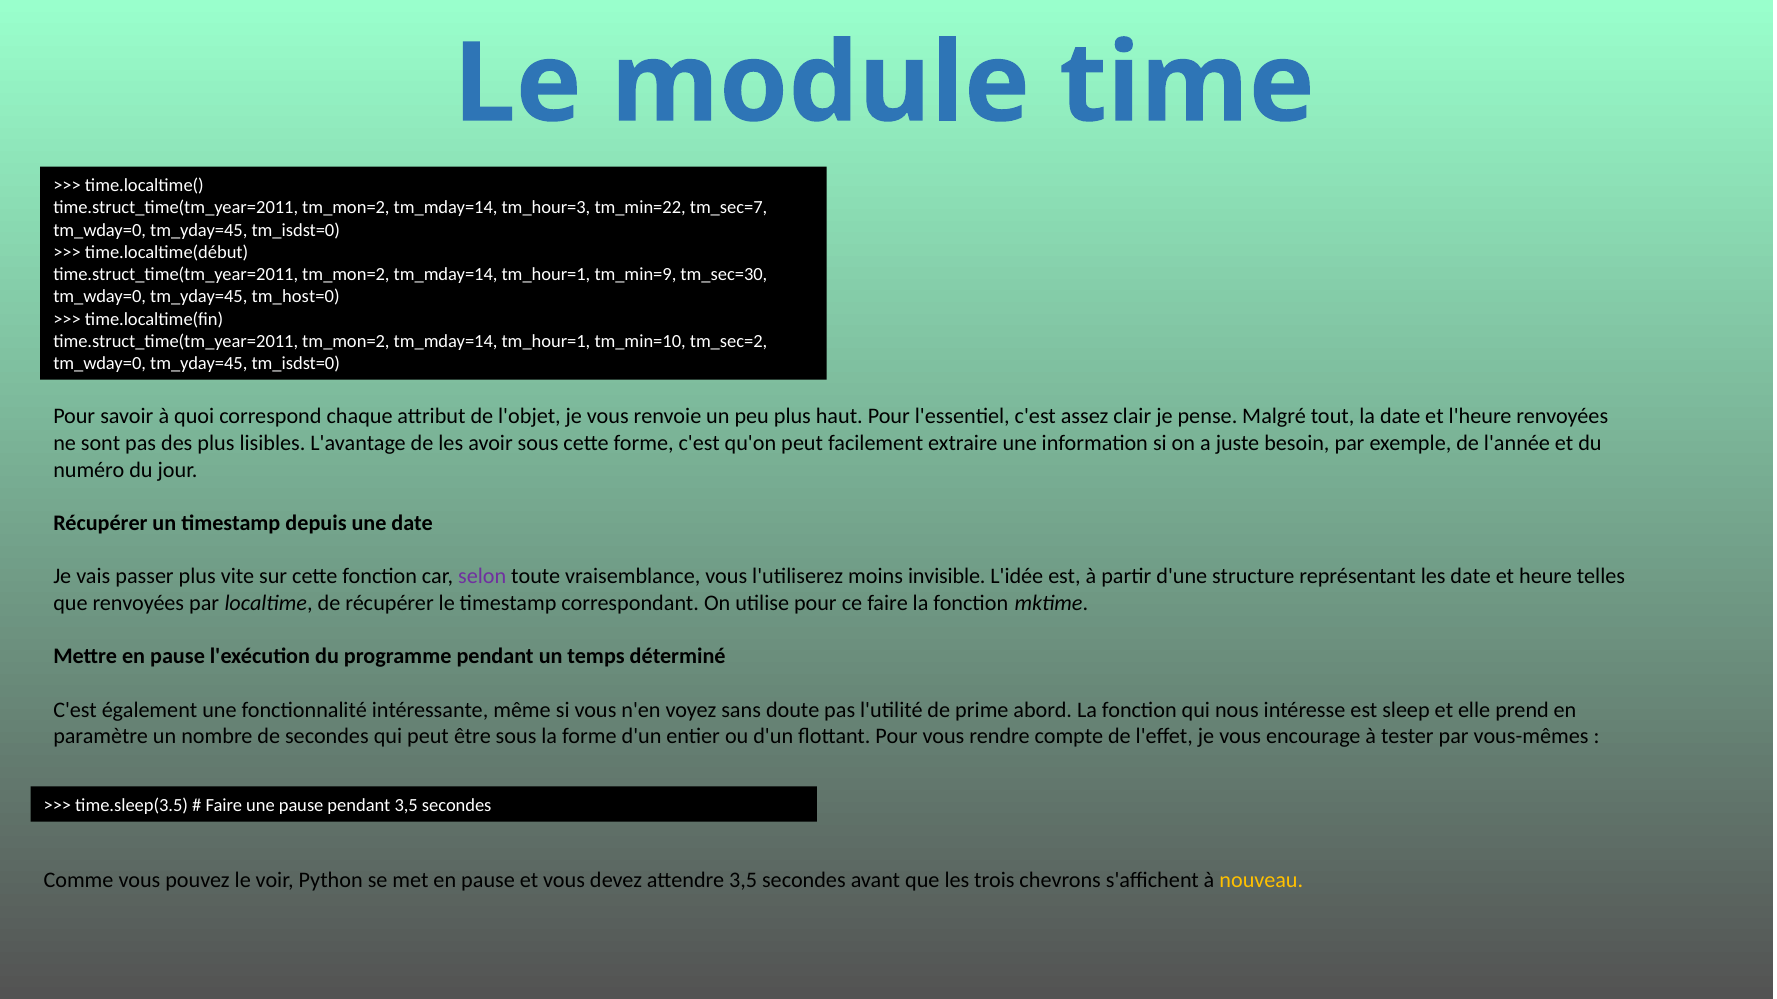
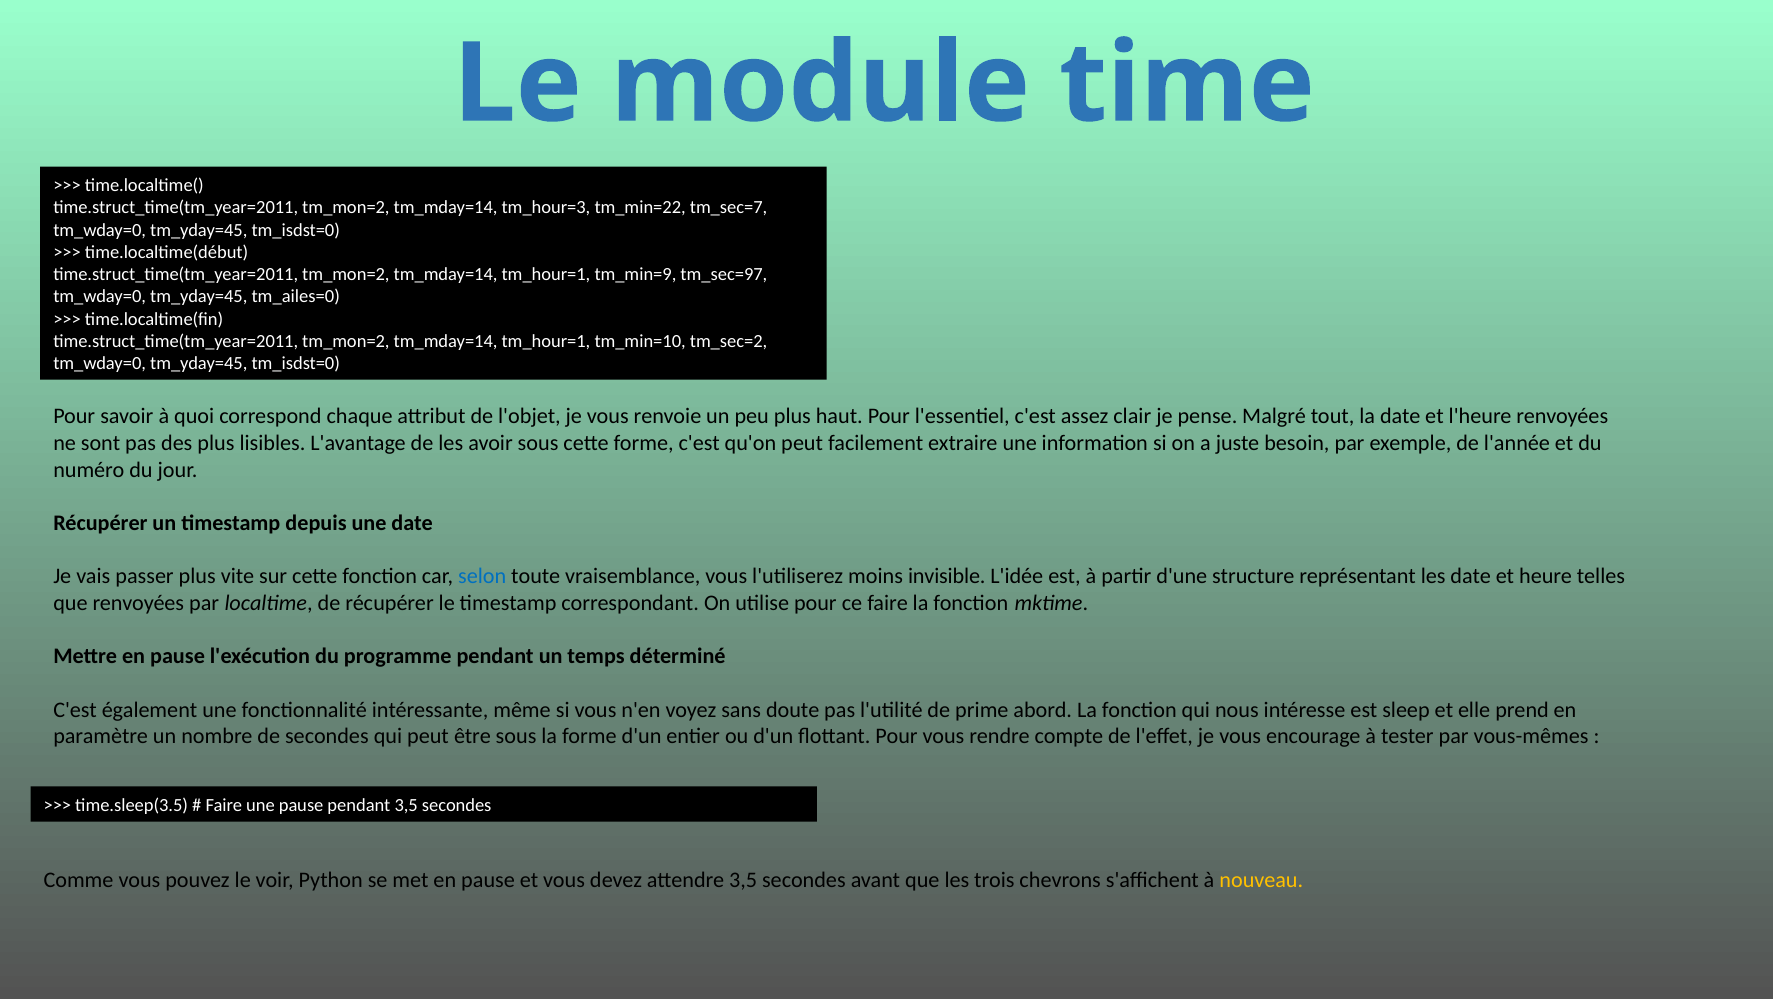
tm_sec=30: tm_sec=30 -> tm_sec=97
tm_host=0: tm_host=0 -> tm_ailes=0
selon colour: purple -> blue
